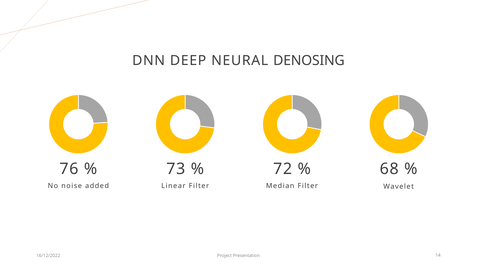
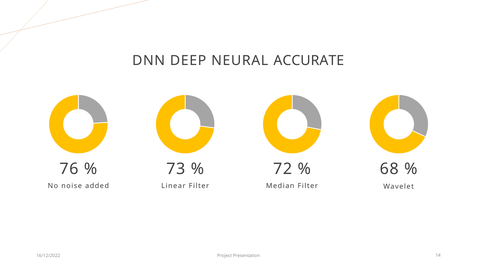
DENOSING: DENOSING -> ACCURATE
